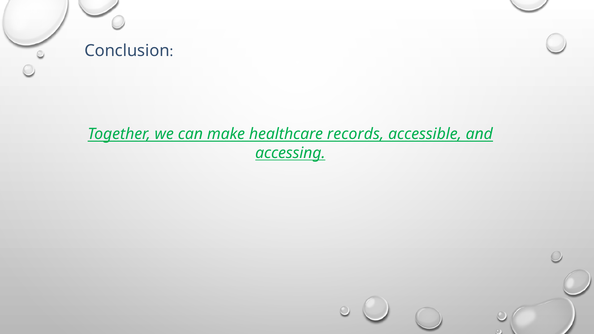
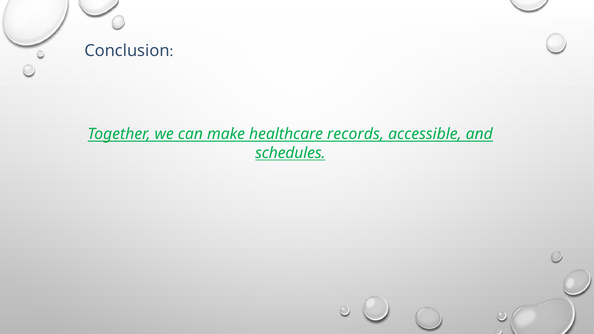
accessing: accessing -> schedules
